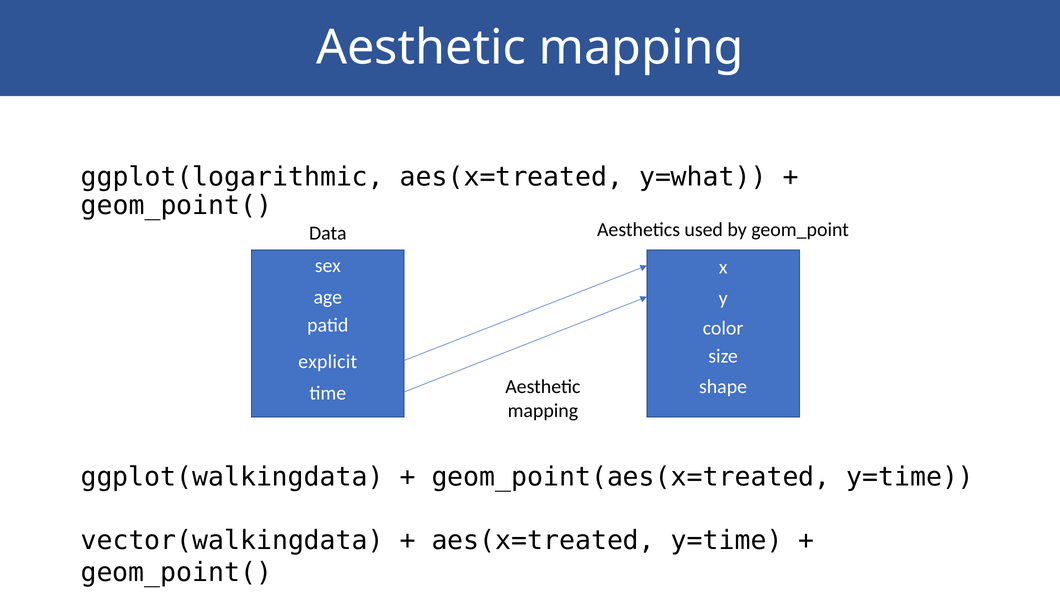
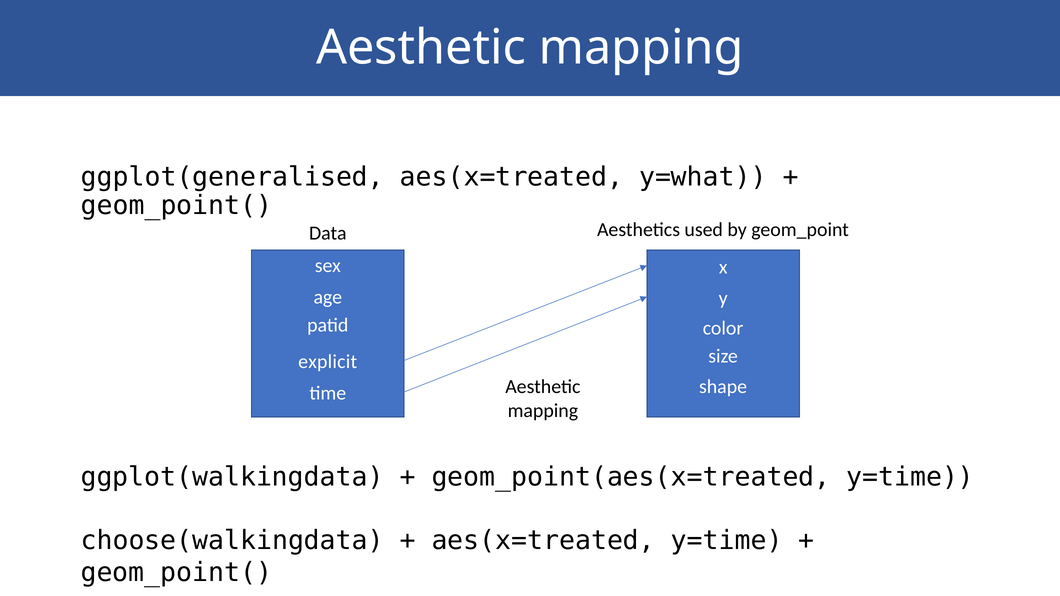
ggplot(logarithmic: ggplot(logarithmic -> ggplot(generalised
vector(walkingdata: vector(walkingdata -> choose(walkingdata
